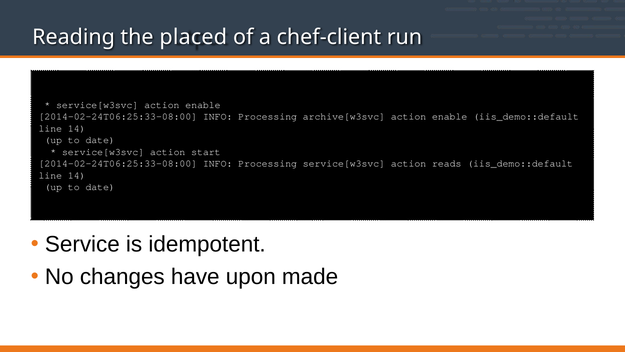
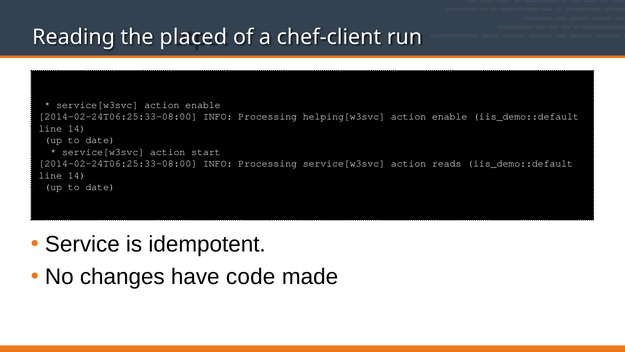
archive[w3svc: archive[w3svc -> helping[w3svc
upon: upon -> code
